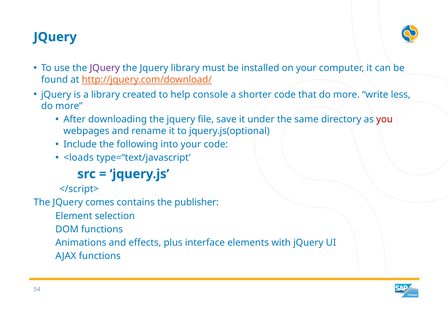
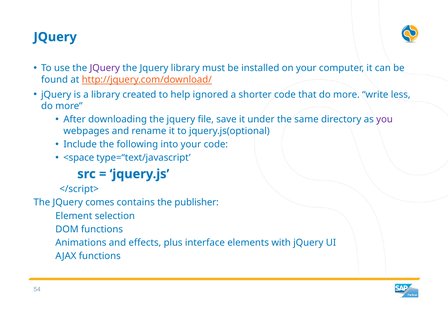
console: console -> ignored
you colour: red -> purple
<loads: <loads -> <space
